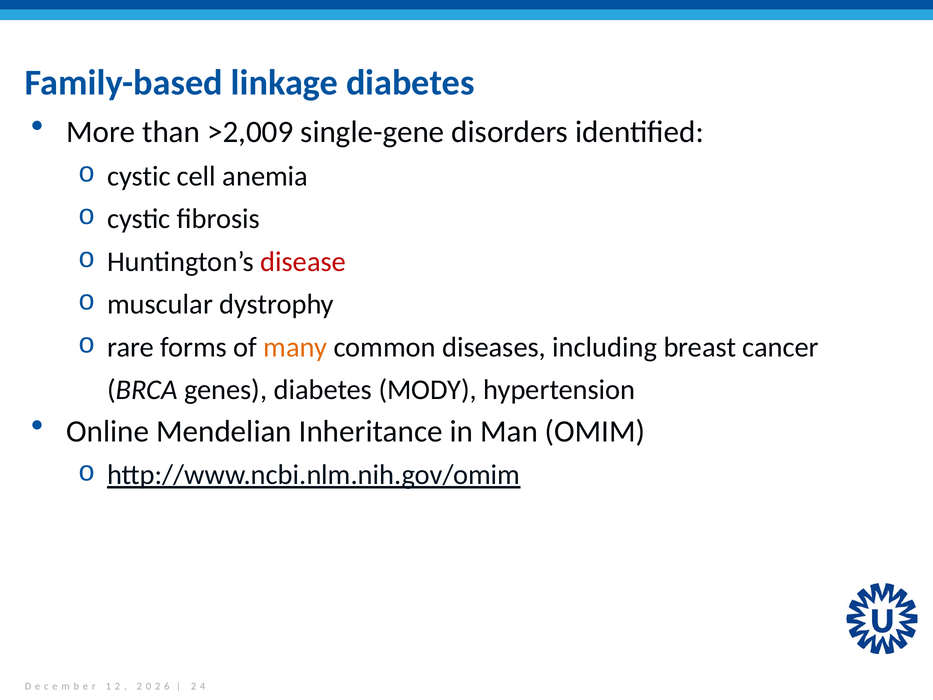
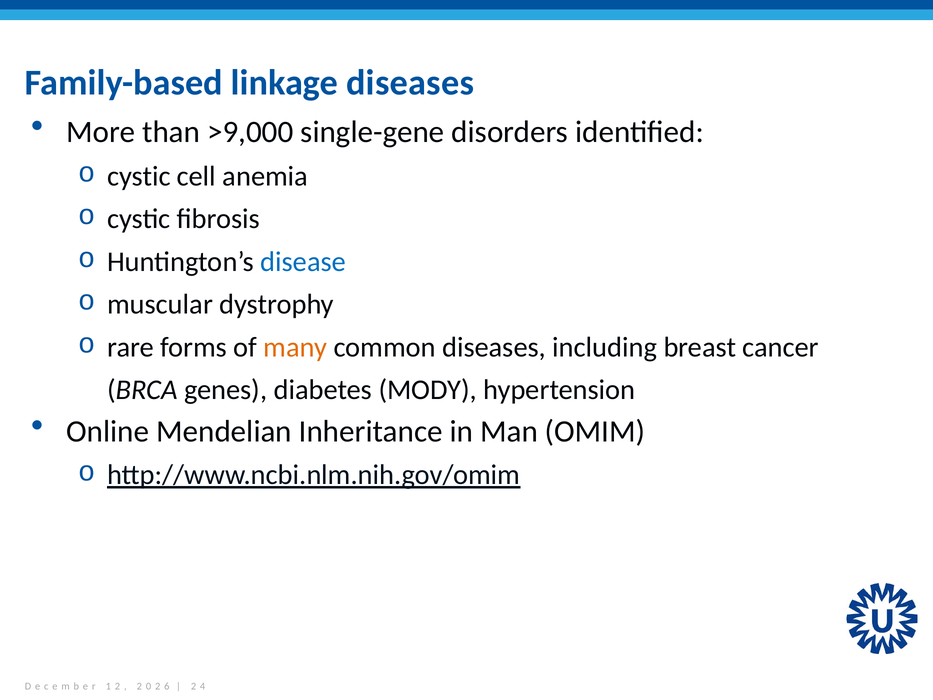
linkage diabetes: diabetes -> diseases
>2,009: >2,009 -> >9,000
disease colour: red -> blue
